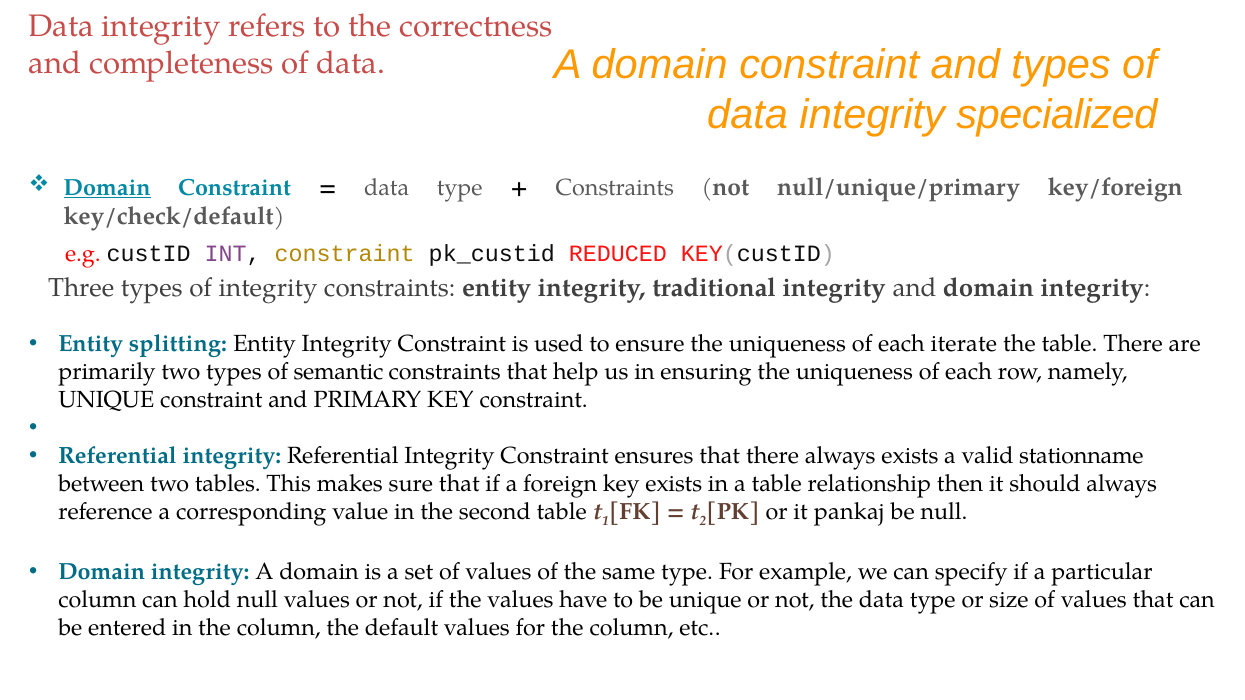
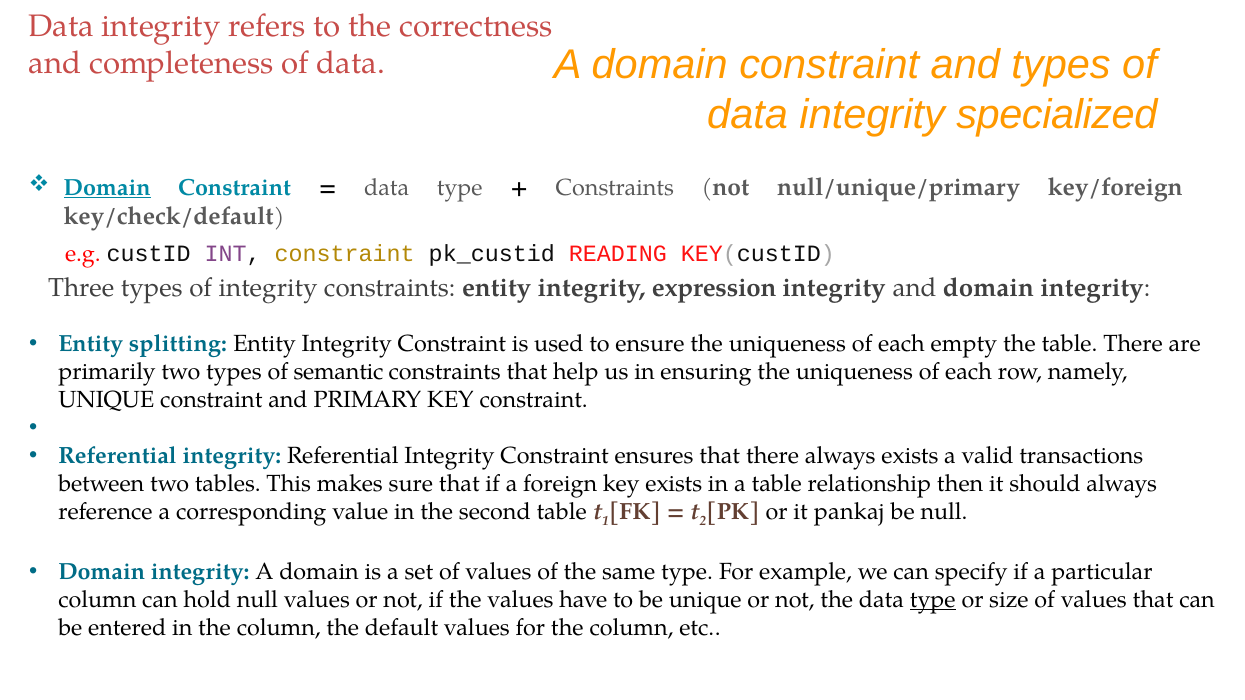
REDUCED: REDUCED -> READING
traditional: traditional -> expression
iterate: iterate -> empty
stationname: stationname -> transactions
type at (933, 600) underline: none -> present
